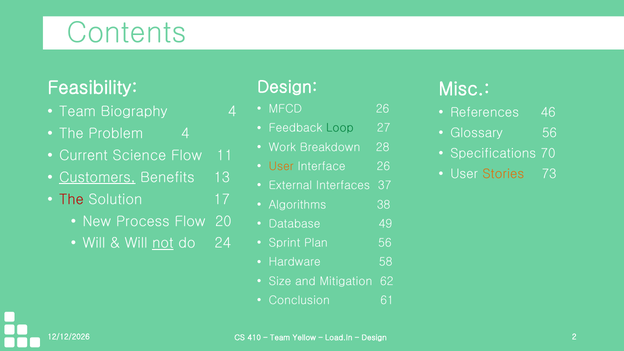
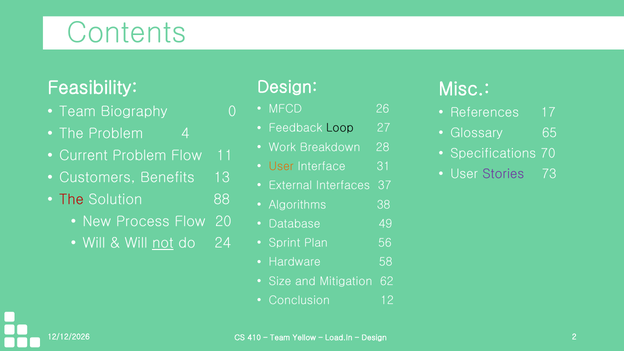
Biography 4: 4 -> 0
46: 46 -> 17
Loop colour: green -> black
Glossary 56: 56 -> 65
Current Science: Science -> Problem
Interface 26: 26 -> 31
Stories colour: orange -> purple
Customers underline: present -> none
17: 17 -> 88
61: 61 -> 12
